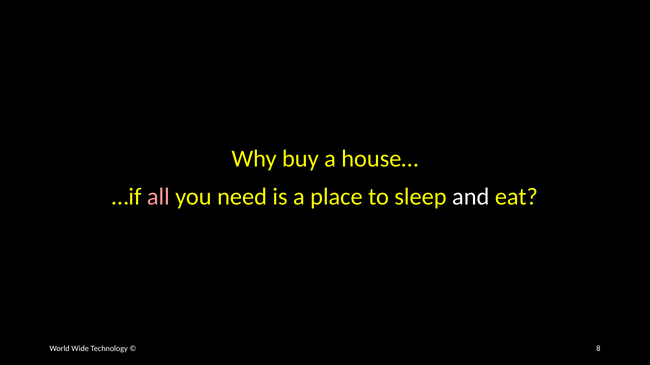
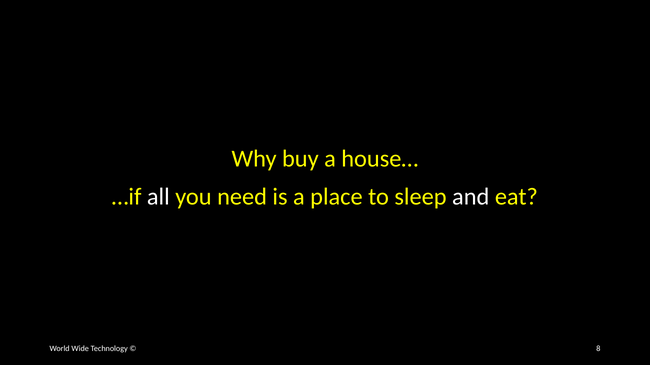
all colour: pink -> white
